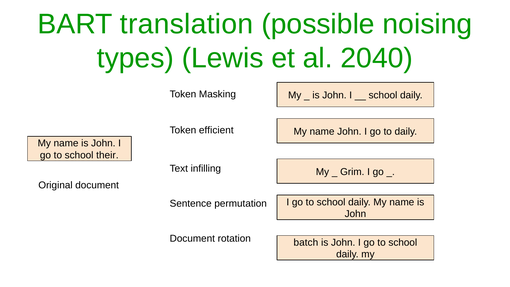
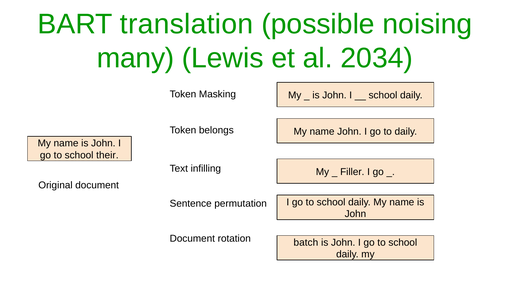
types: types -> many
2040: 2040 -> 2034
efficient: efficient -> belongs
Grim: Grim -> Filler
